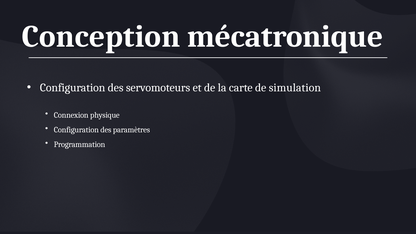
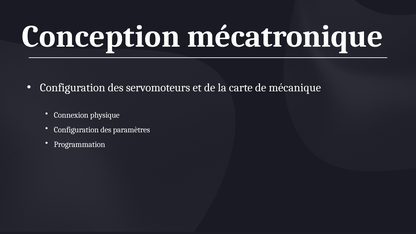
simulation: simulation -> mécanique
